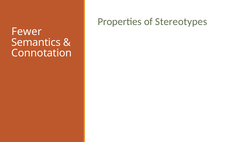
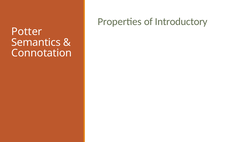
Stereotypes: Stereotypes -> Introductory
Fewer: Fewer -> Potter
